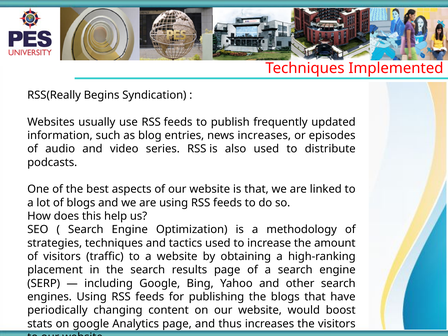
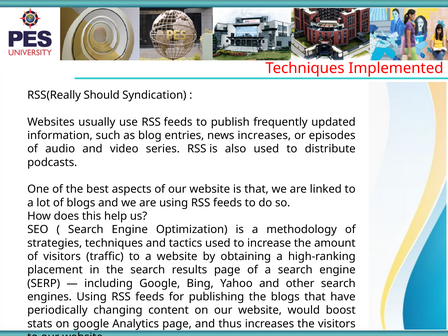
Begins: Begins -> Should
